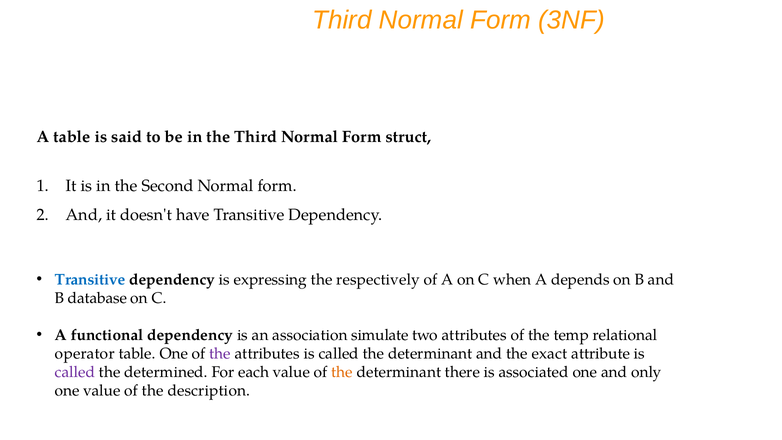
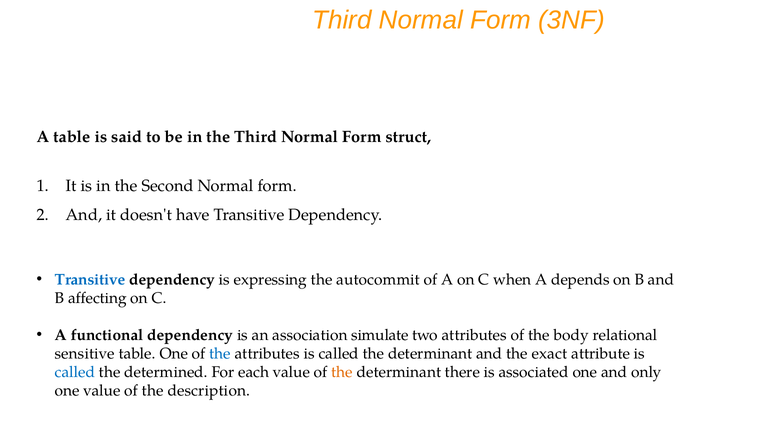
respectively: respectively -> autocommit
database: database -> affecting
temp: temp -> body
operator: operator -> sensitive
the at (220, 354) colour: purple -> blue
called at (75, 372) colour: purple -> blue
